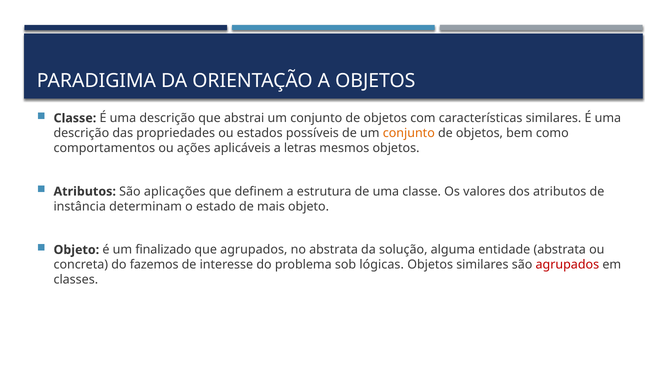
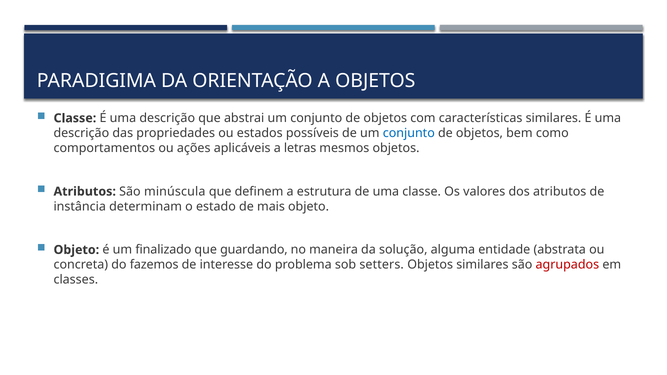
conjunto at (409, 133) colour: orange -> blue
aplicações: aplicações -> minúscula
que agrupados: agrupados -> guardando
no abstrata: abstrata -> maneira
lógicas: lógicas -> setters
